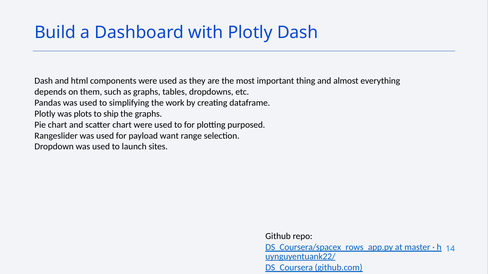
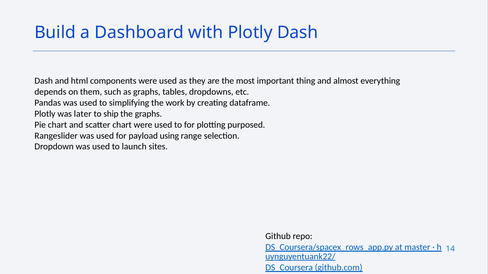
plots: plots -> later
want: want -> using
